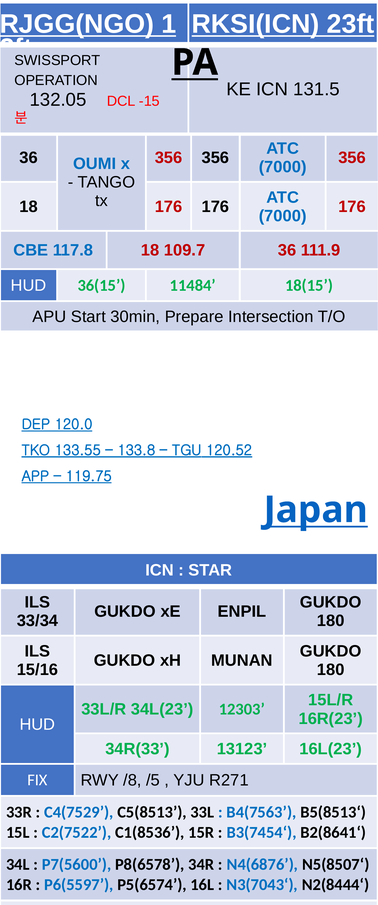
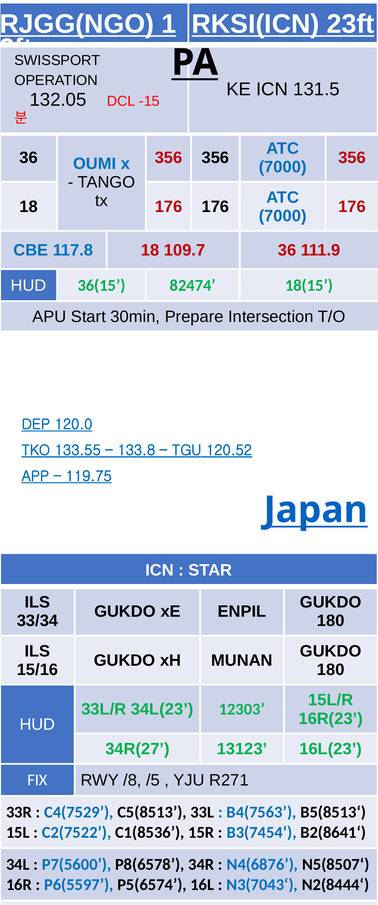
11484: 11484 -> 82474
34R(33: 34R(33 -> 34R(27
